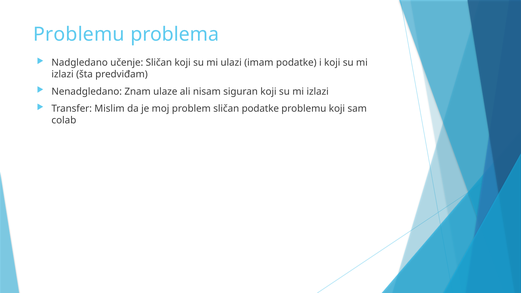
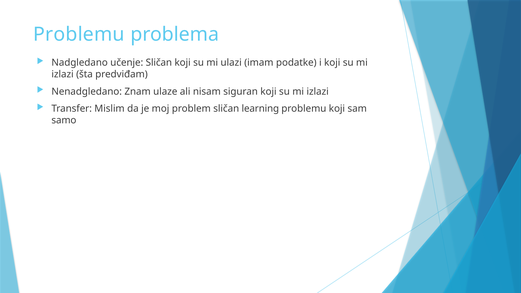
sličan podatke: podatke -> learning
colab: colab -> samo
